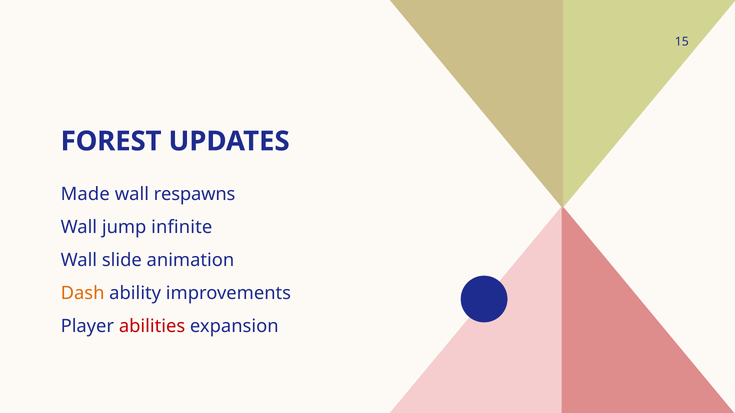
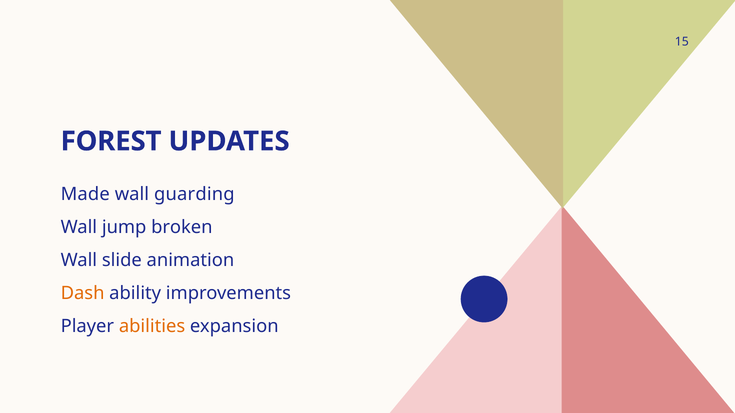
respawns: respawns -> guarding
infinite: infinite -> broken
abilities colour: red -> orange
